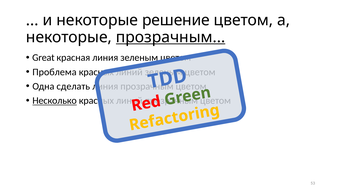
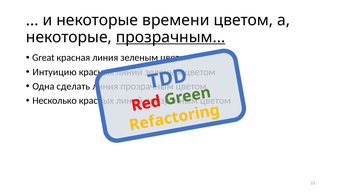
решение: решение -> времени
Проблема: Проблема -> Интуицию
Несколько underline: present -> none
